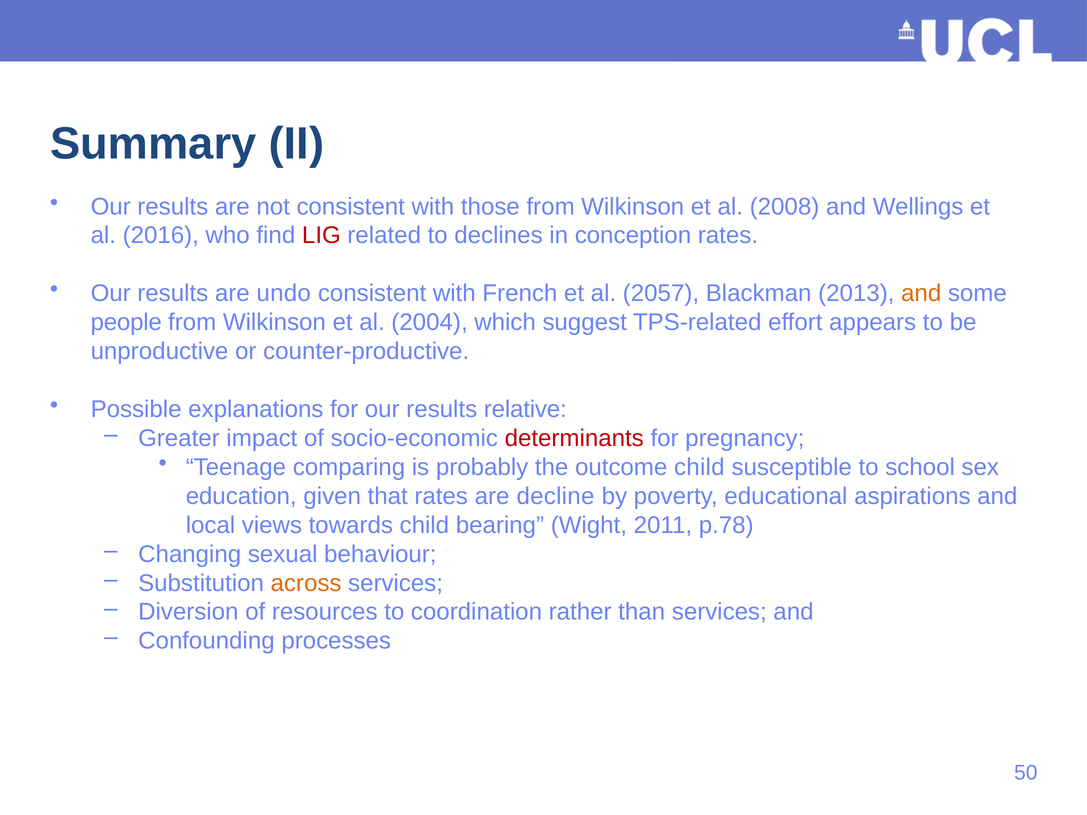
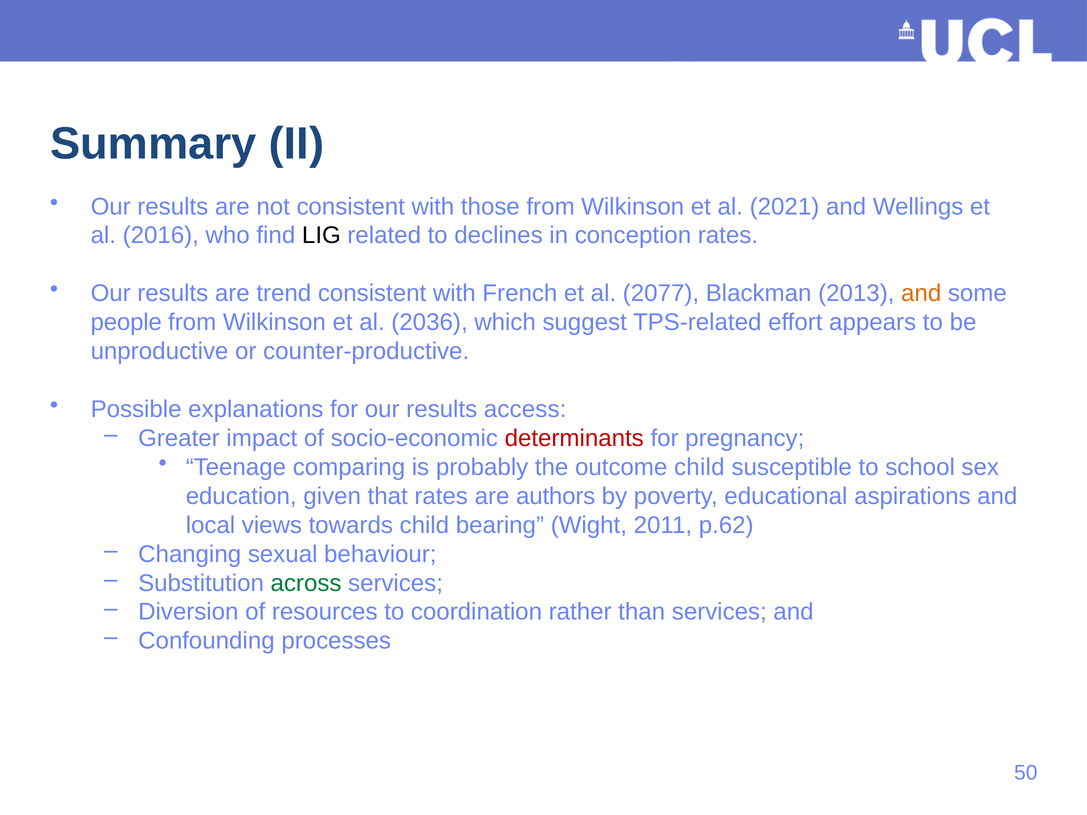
2008: 2008 -> 2021
LIG colour: red -> black
undo: undo -> trend
2057: 2057 -> 2077
2004: 2004 -> 2036
relative: relative -> access
decline: decline -> authors
p.78: p.78 -> p.62
across colour: orange -> green
